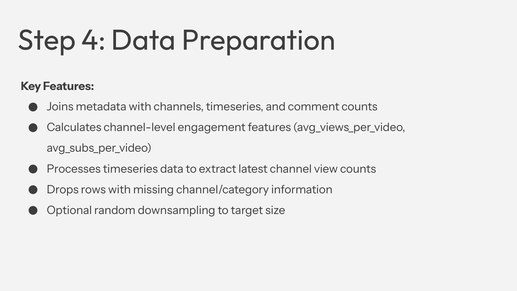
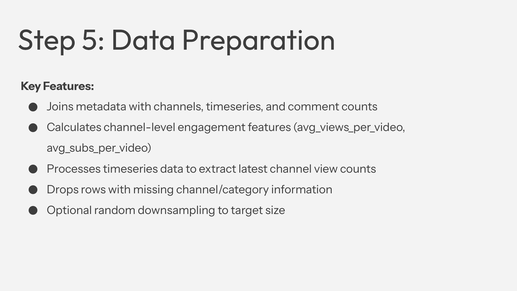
4: 4 -> 5
